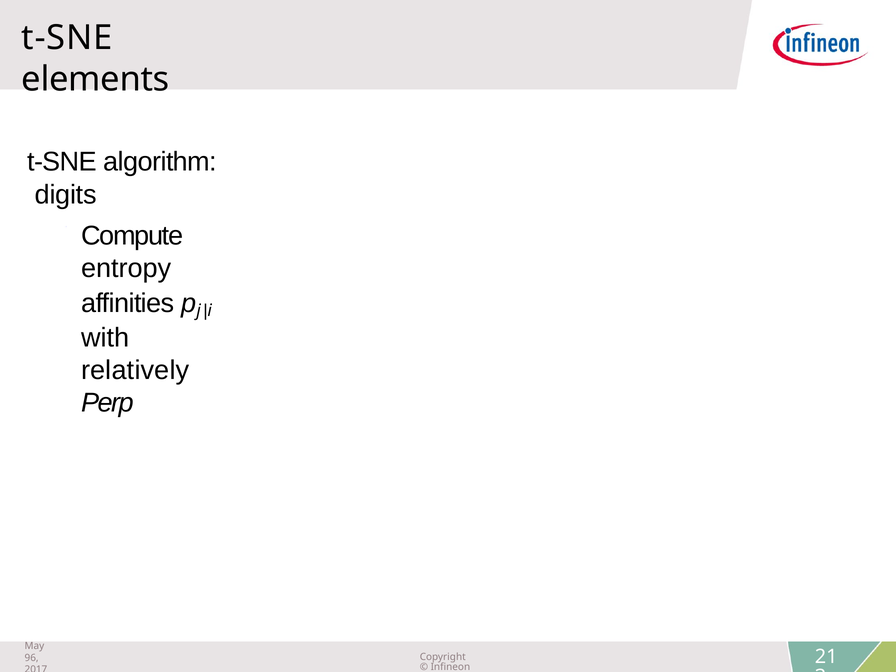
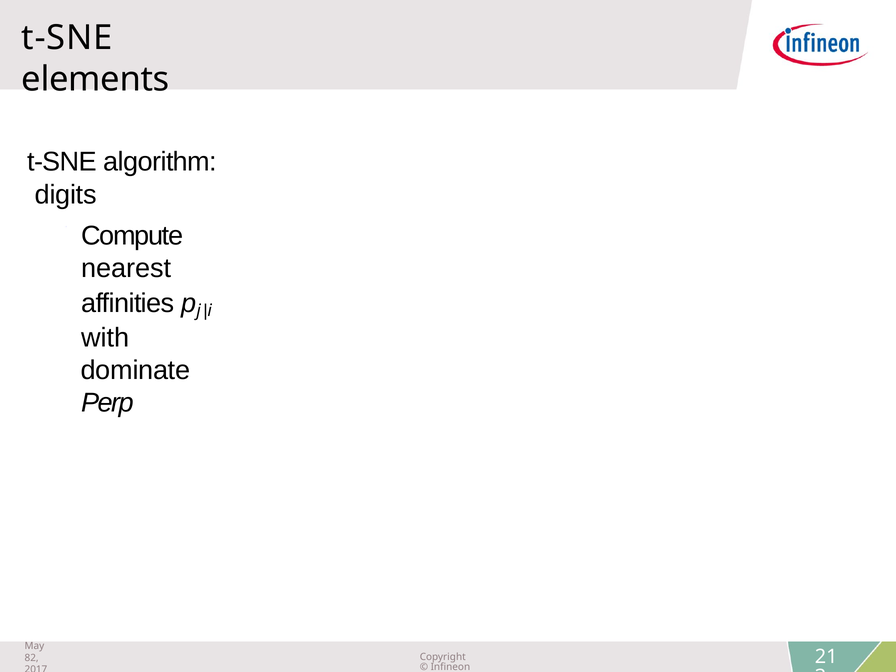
entropy: entropy -> nearest
relatively: relatively -> dominate
96: 96 -> 82
